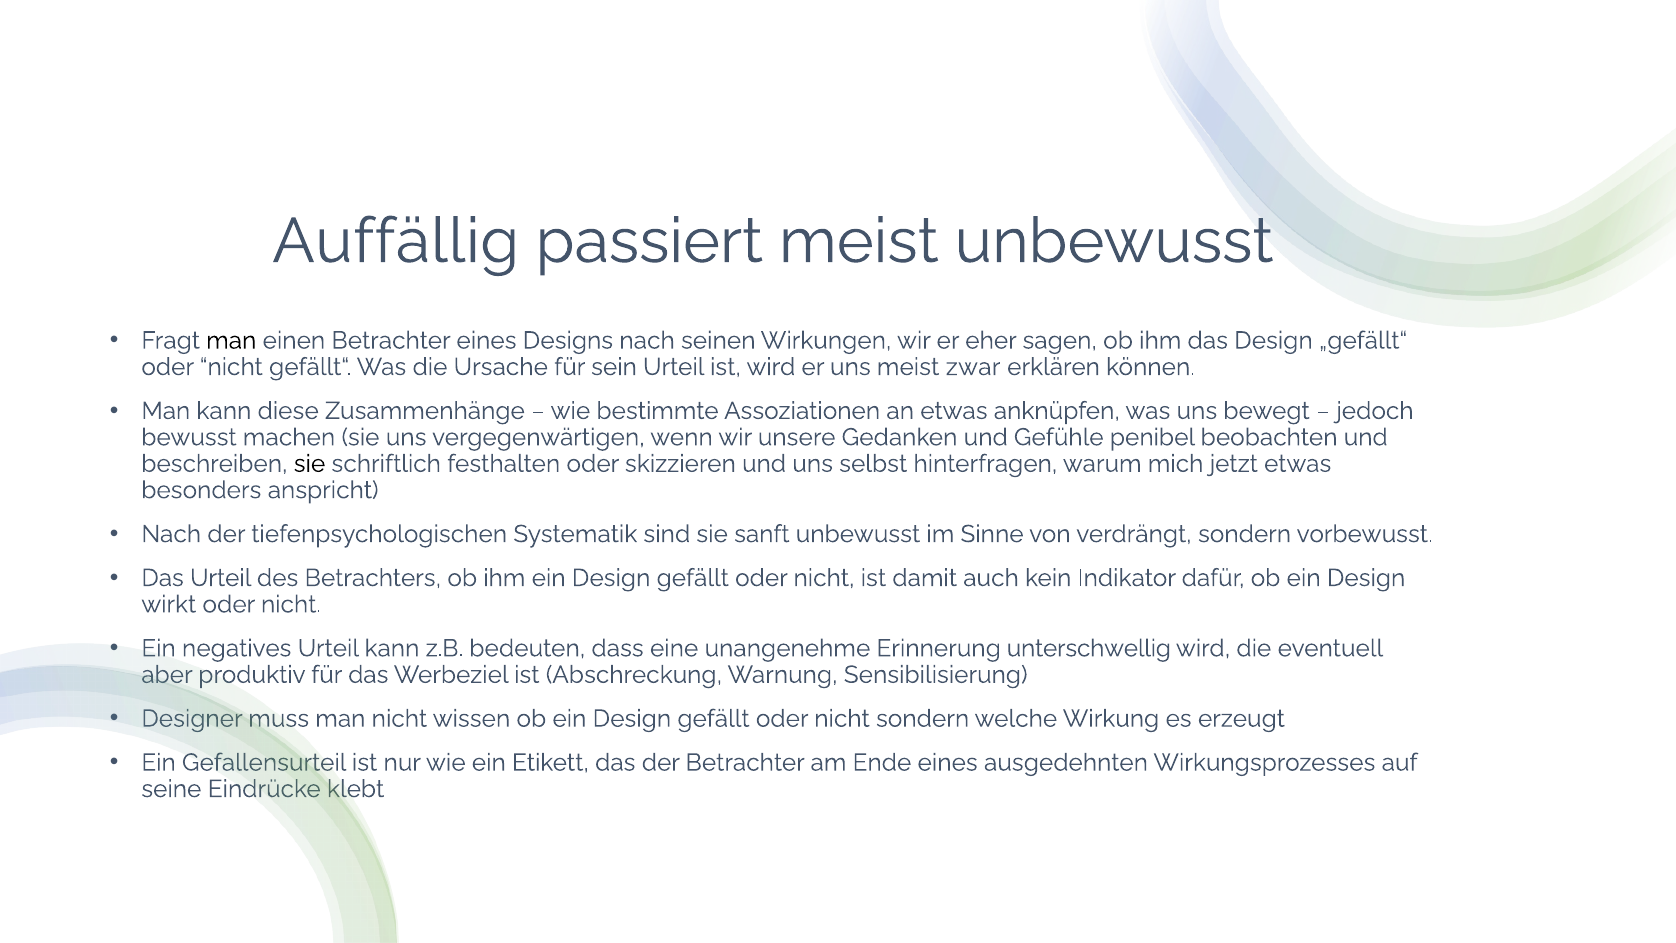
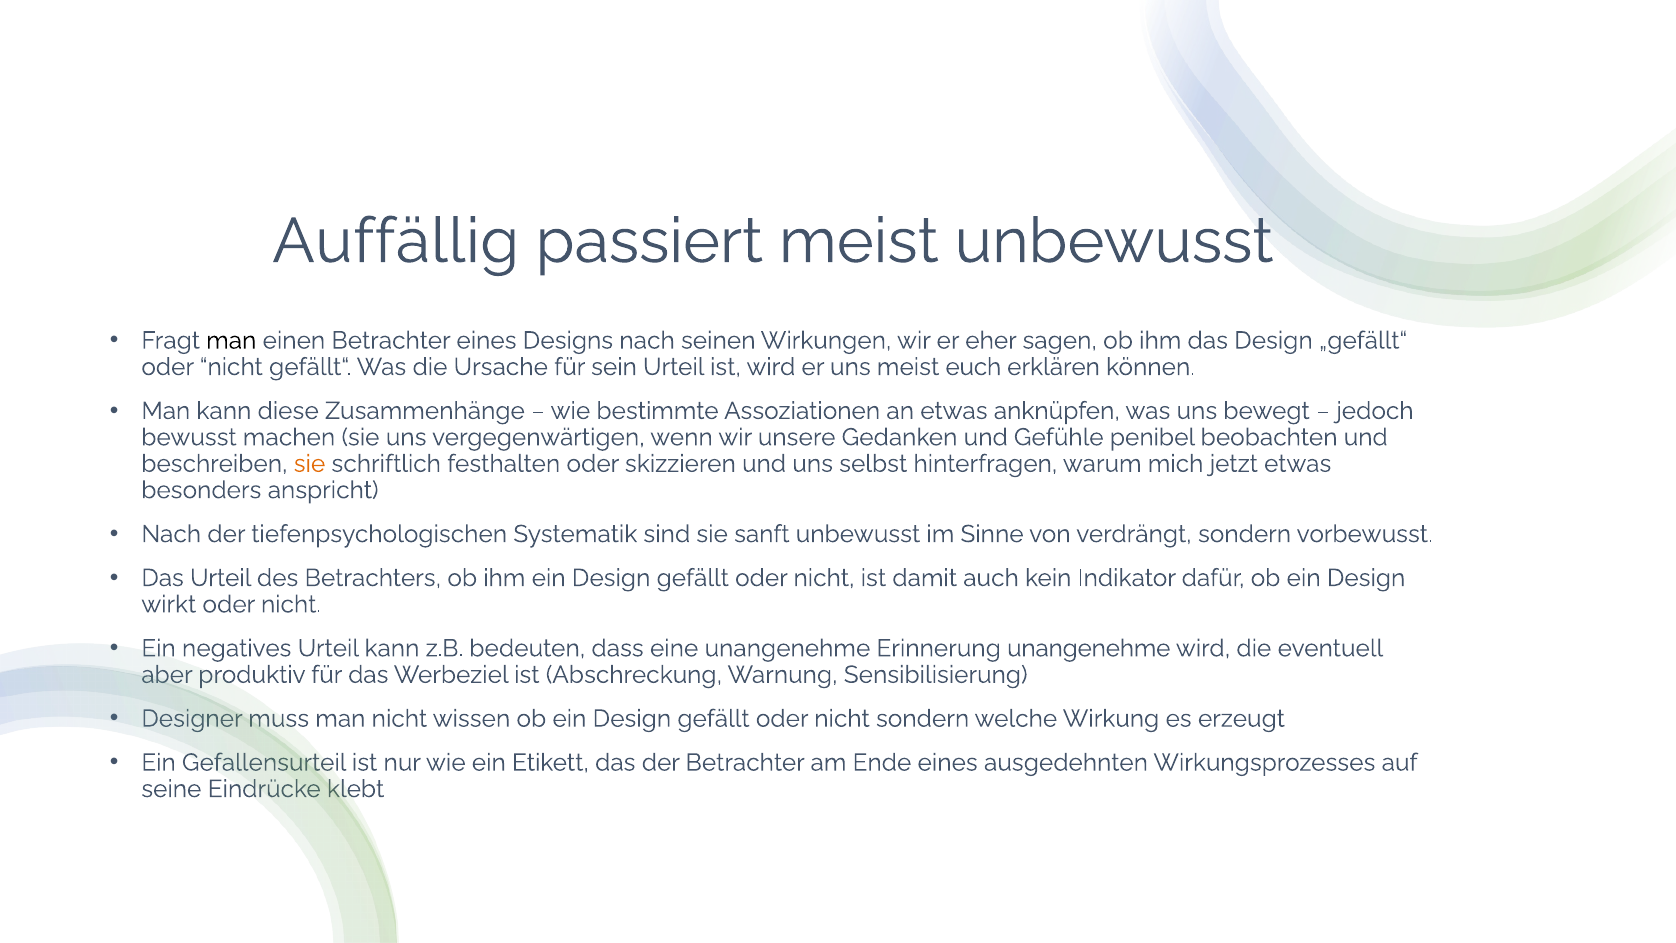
zwar: zwar -> euch
sie at (310, 464) colour: black -> orange
Erinnerung unterschwellig: unterschwellig -> unangenehme
